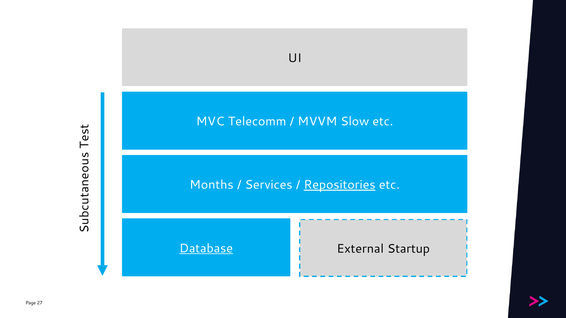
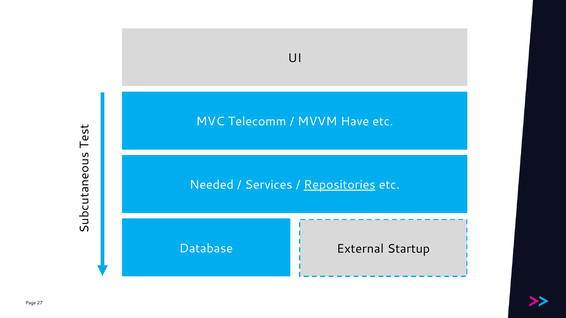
Slow: Slow -> Have
Months: Months -> Needed
Database underline: present -> none
